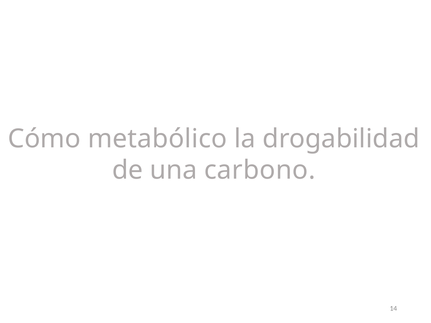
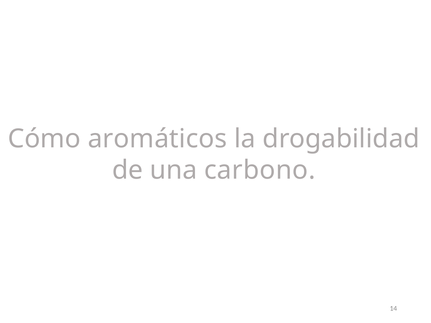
metabólico: metabólico -> aromáticos
